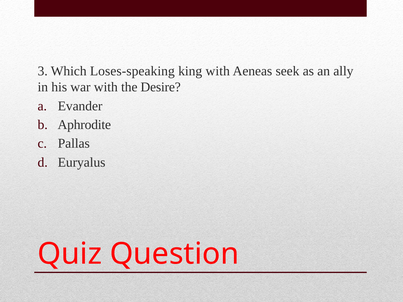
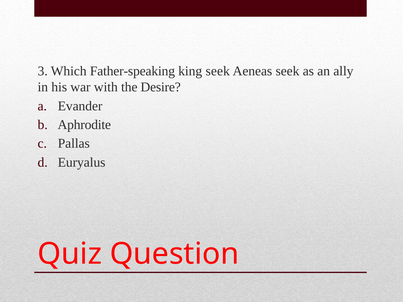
Loses-speaking: Loses-speaking -> Father-speaking
king with: with -> seek
